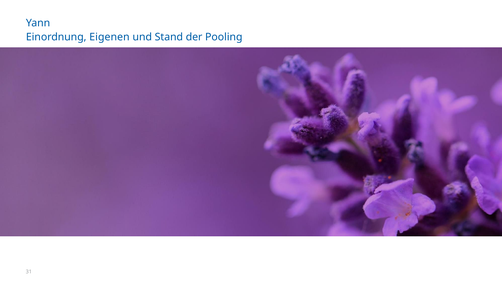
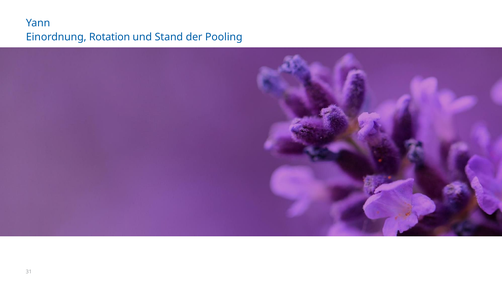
Eigenen: Eigenen -> Rotation
